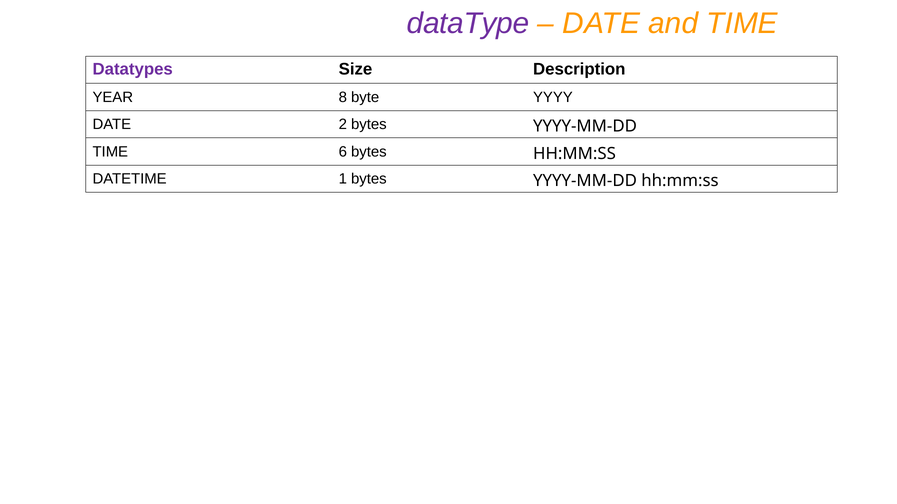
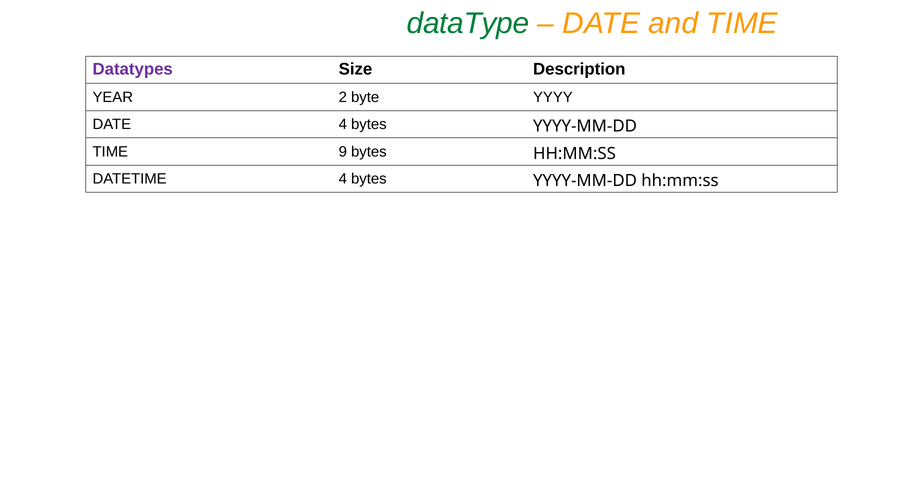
dataType colour: purple -> green
8: 8 -> 2
DATE 2: 2 -> 4
6: 6 -> 9
DATETIME 1: 1 -> 4
